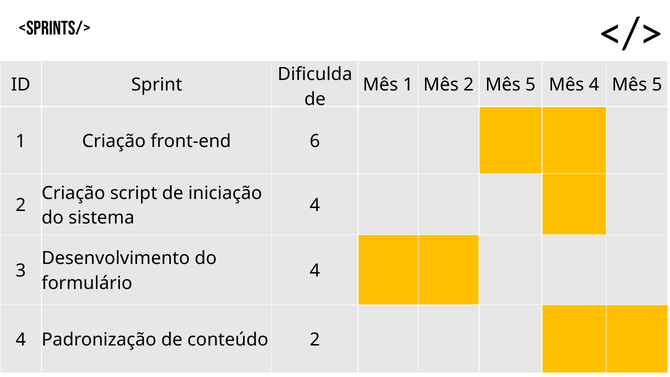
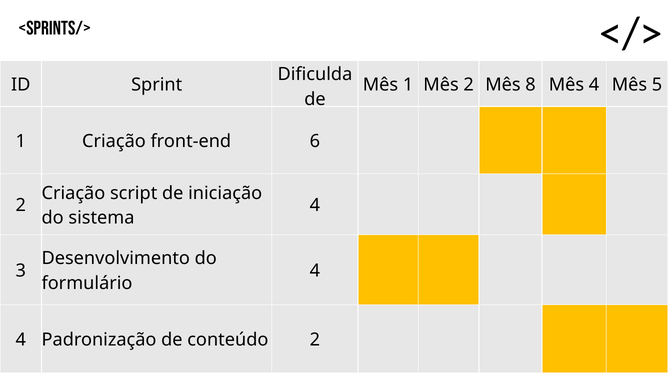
2 Mês 5: 5 -> 8
